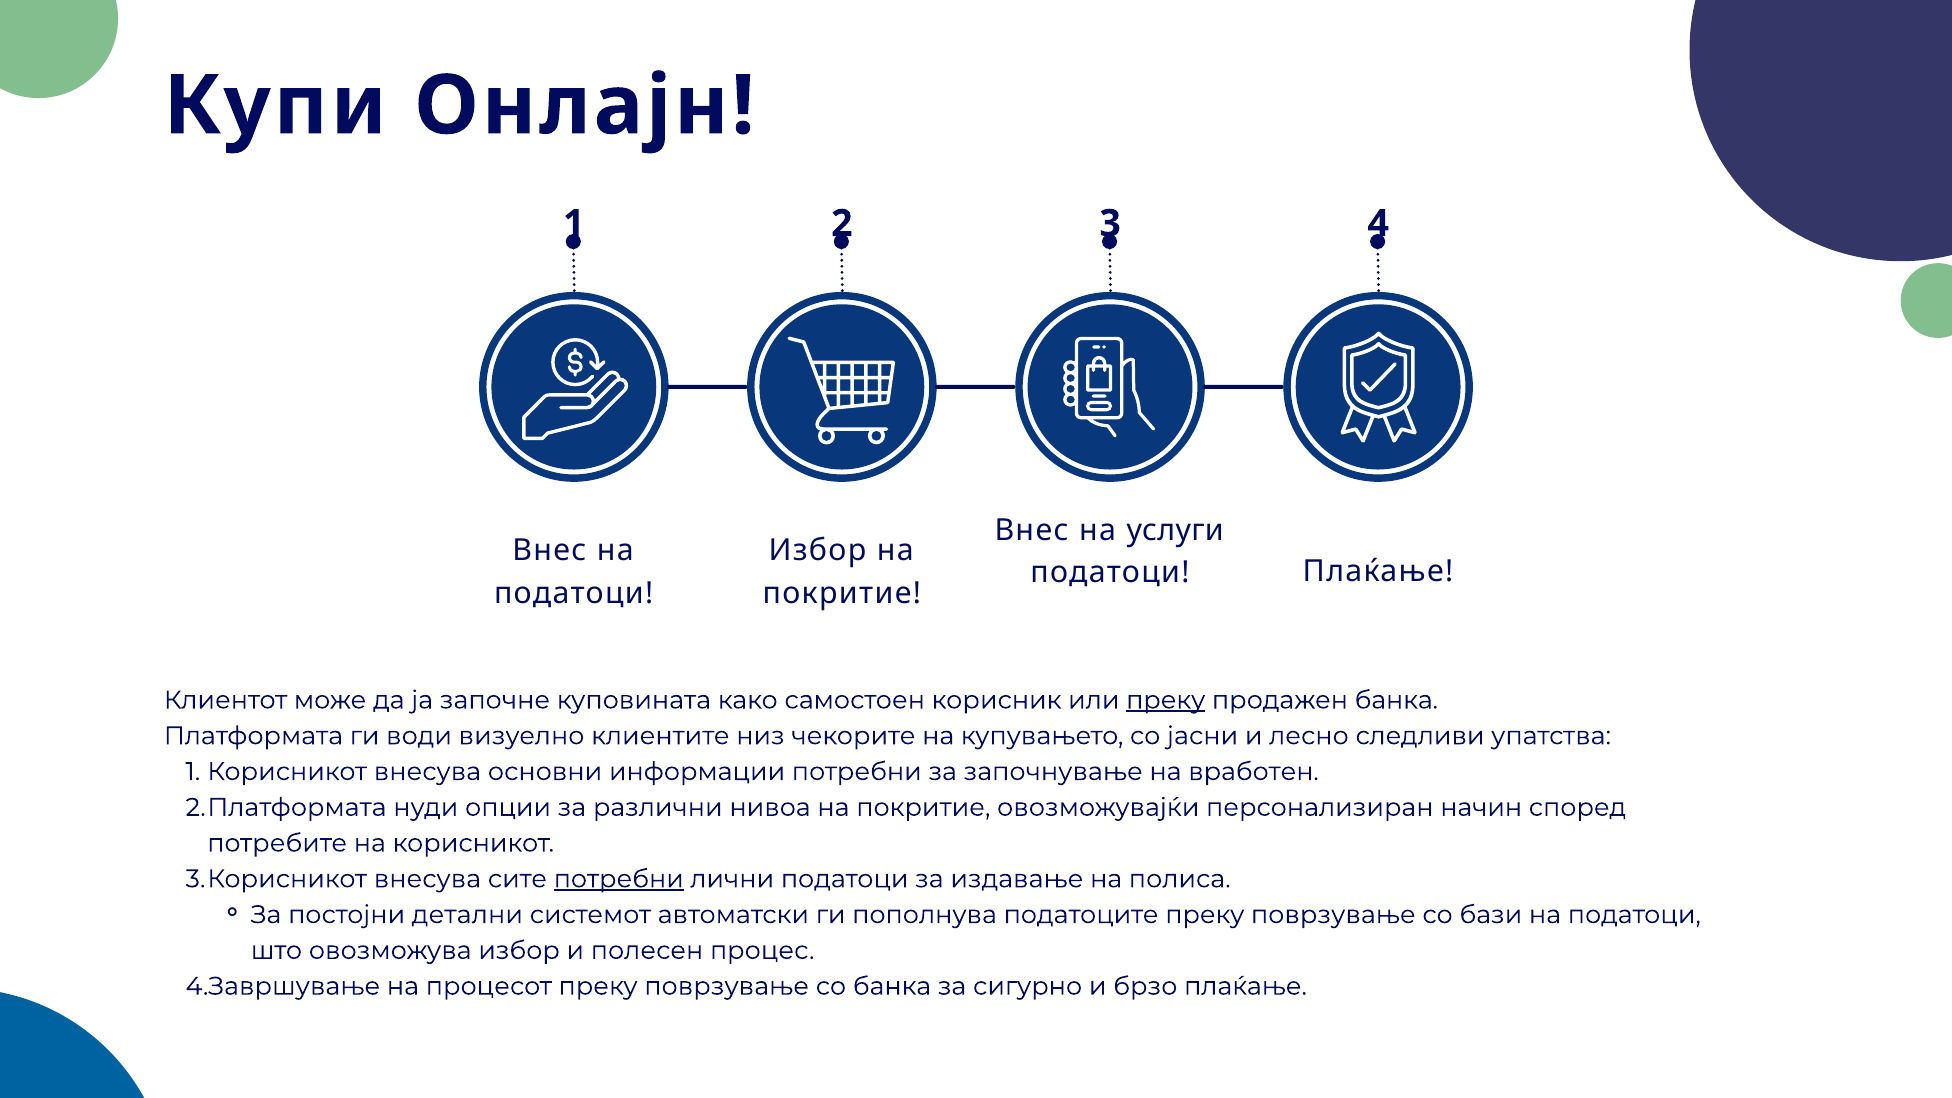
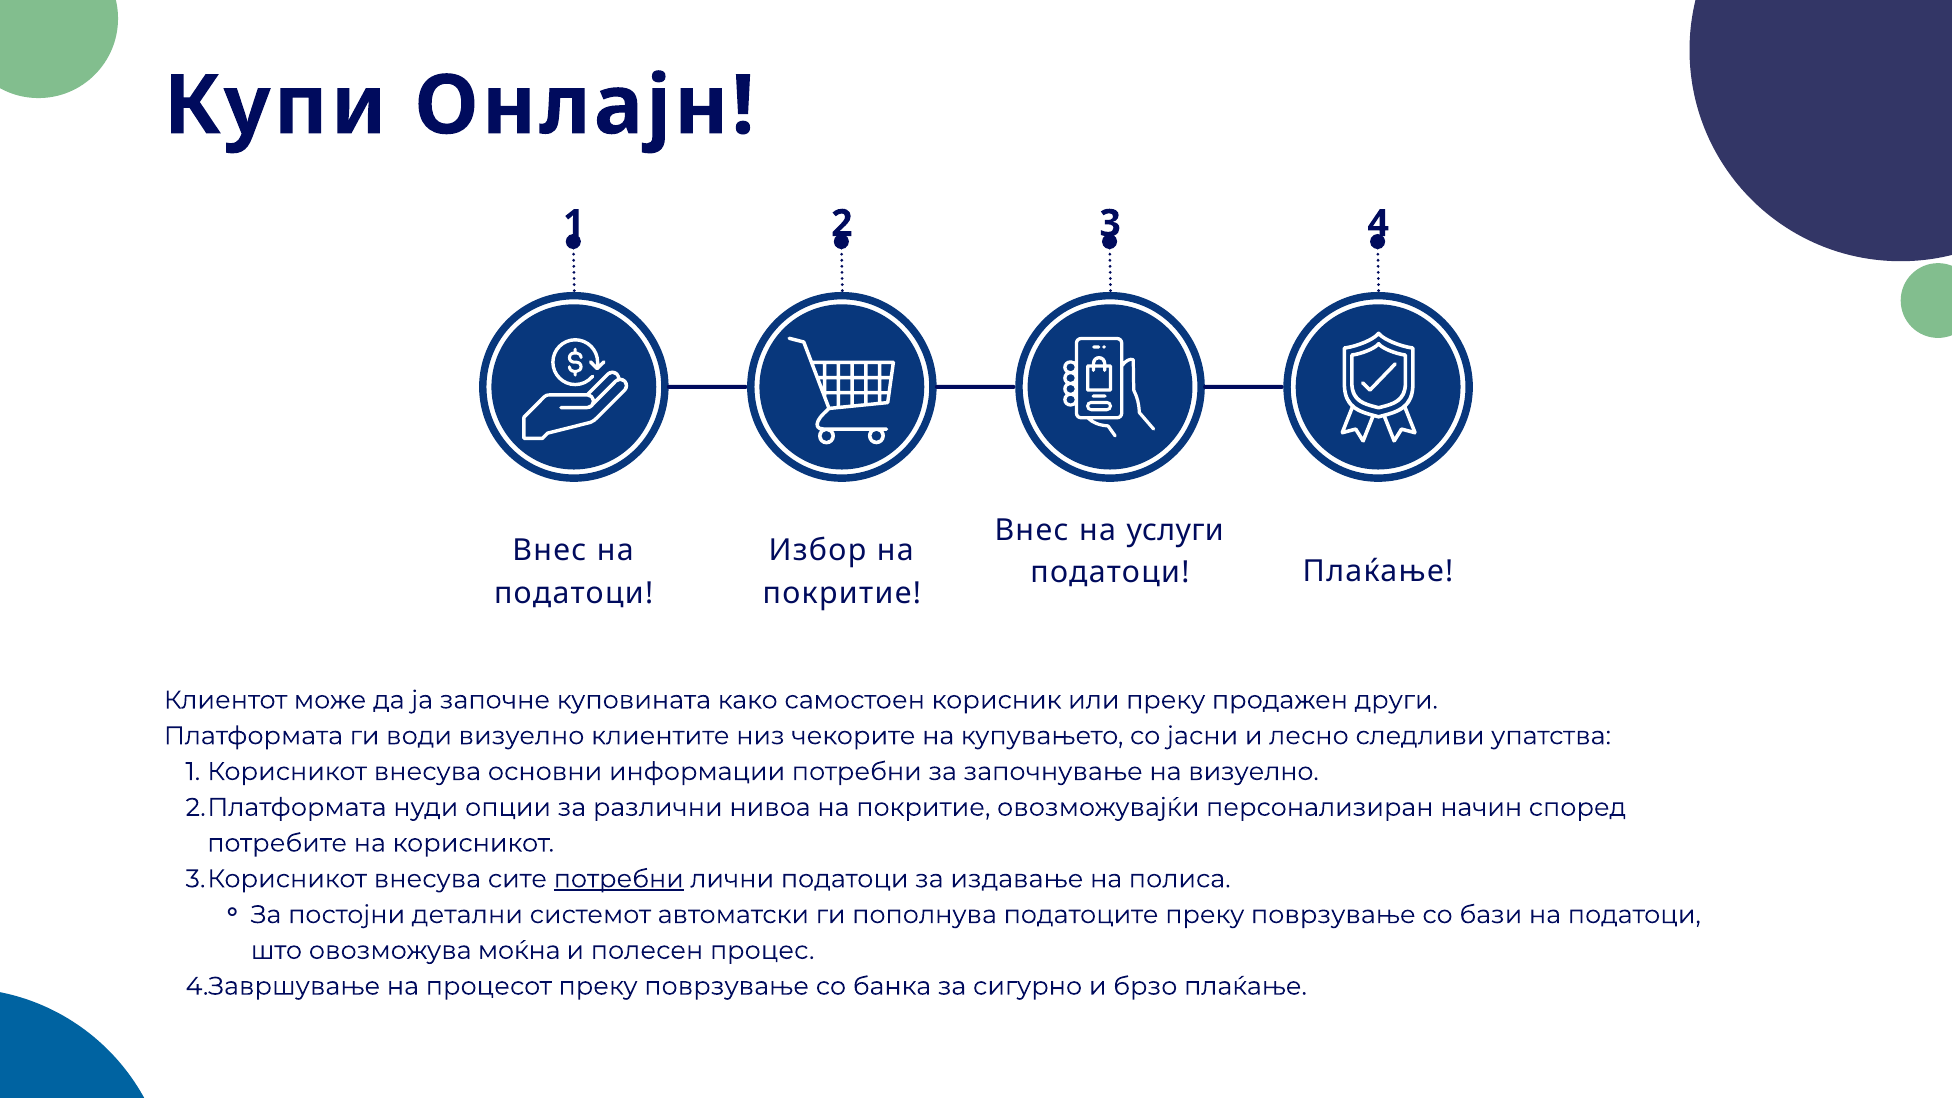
преку at (1166, 700) underline: present -> none
продажен банка: банка -> други
на вработен: вработен -> визуелно
овозможува избор: избор -> моќна
